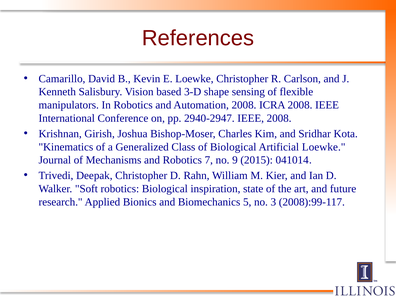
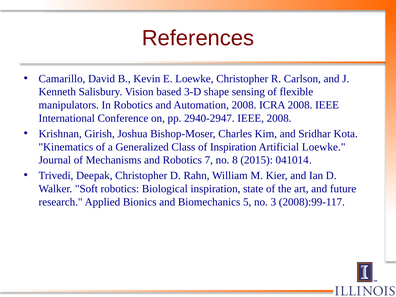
of Biological: Biological -> Inspiration
9: 9 -> 8
